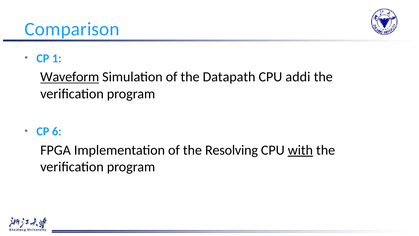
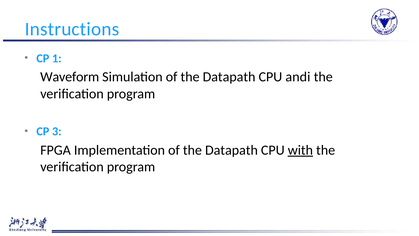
Comparison: Comparison -> Instructions
Waveform underline: present -> none
addi: addi -> andi
6: 6 -> 3
Implementation of the Resolving: Resolving -> Datapath
